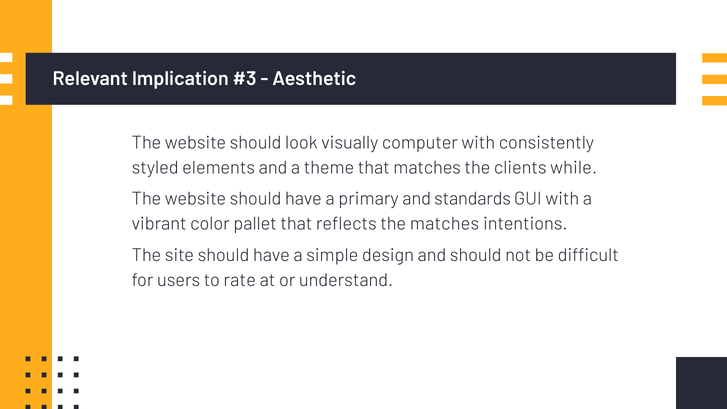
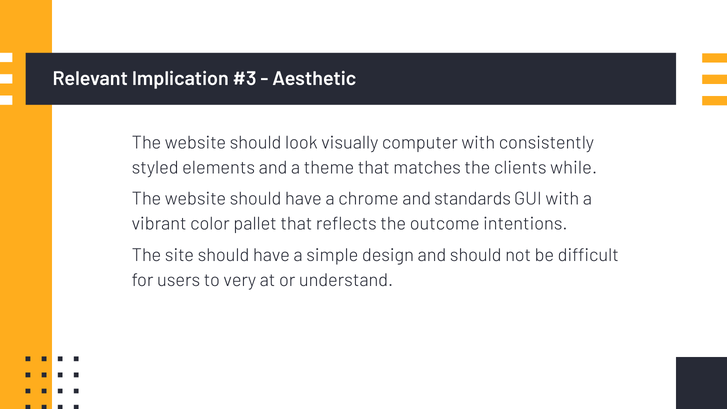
primary: primary -> chrome
the matches: matches -> outcome
rate: rate -> very
